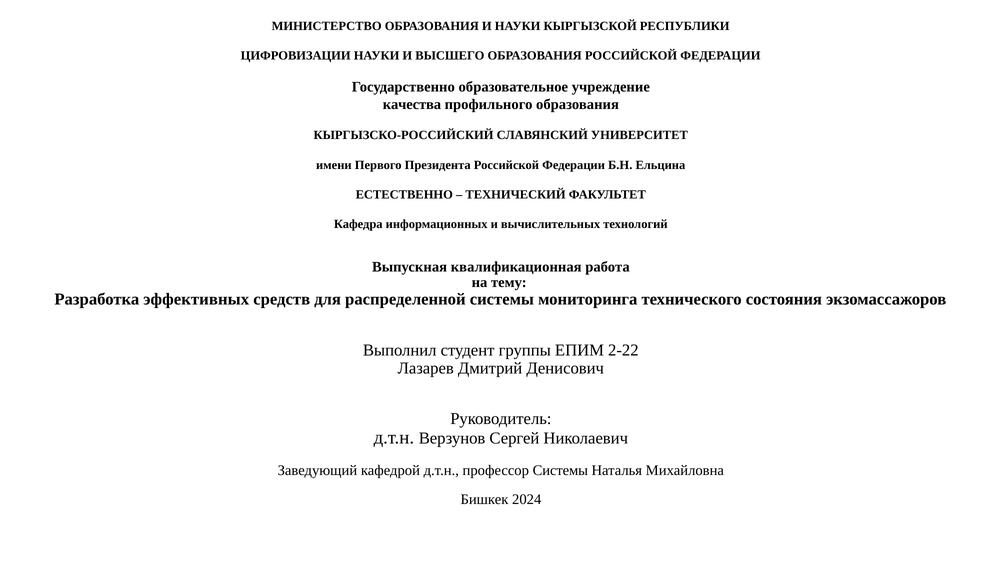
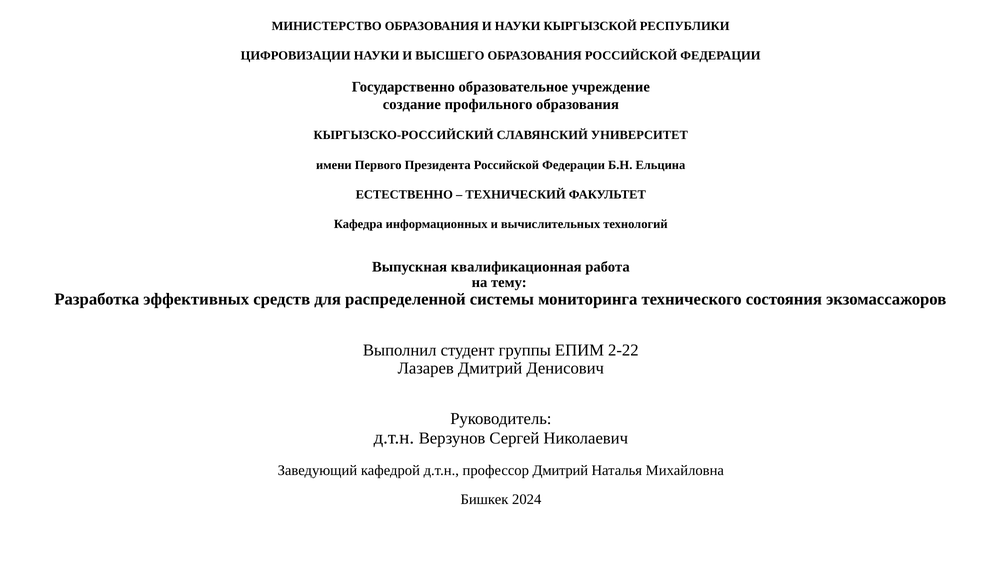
качества: качества -> создание
профессор Системы: Системы -> Дмитрий
